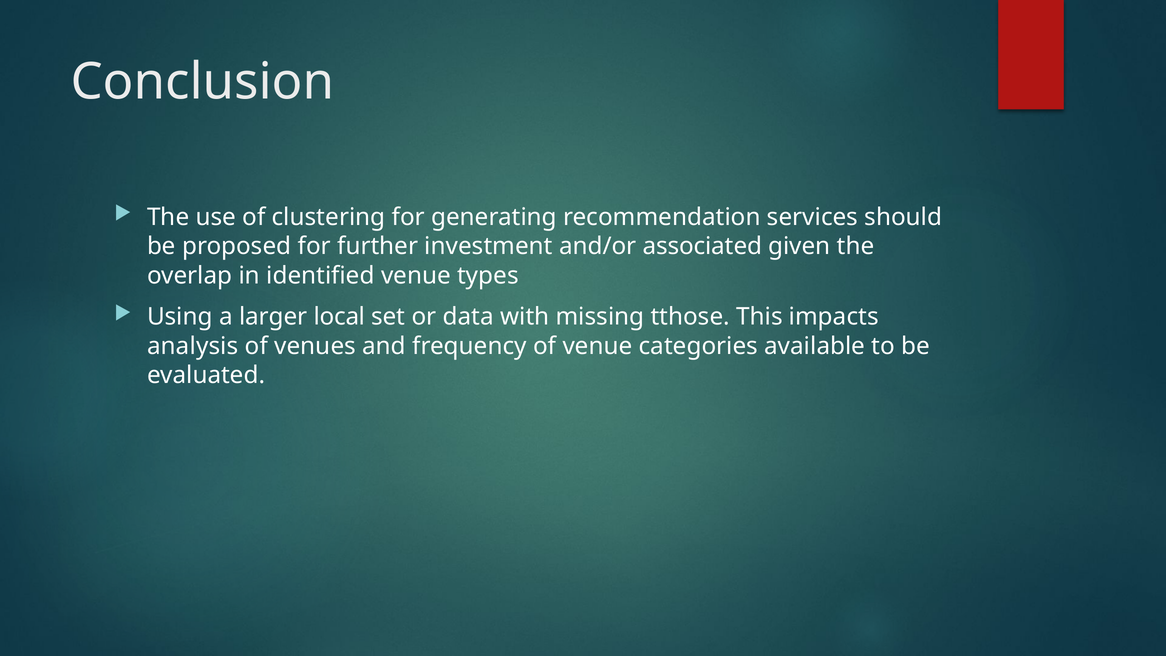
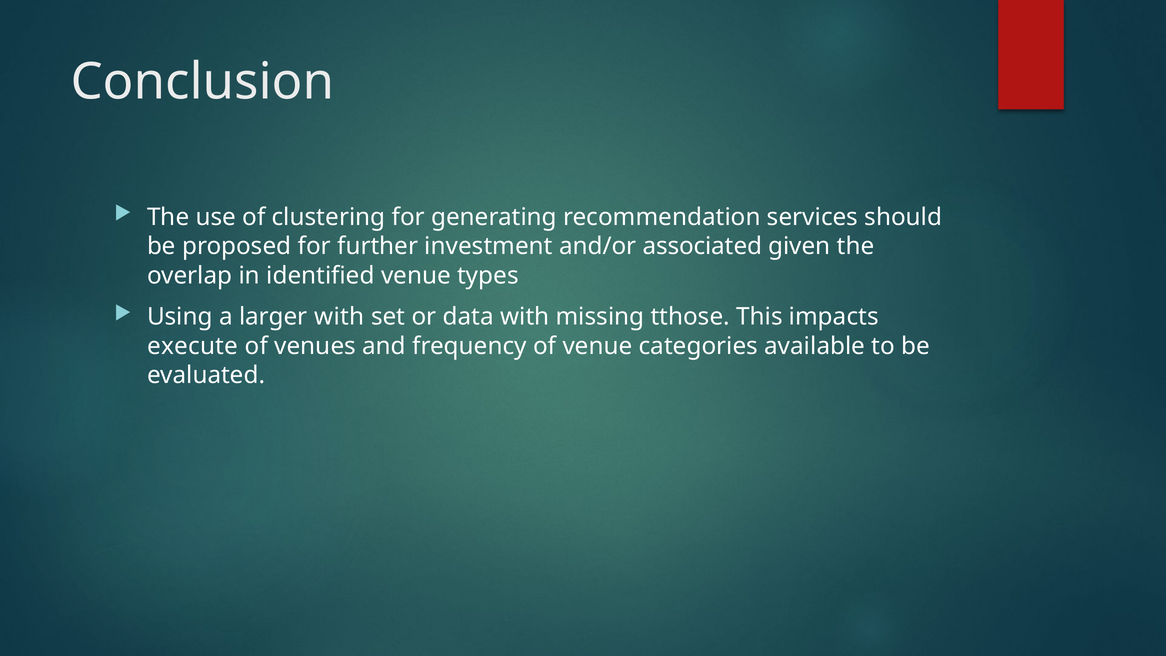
larger local: local -> with
analysis: analysis -> execute
